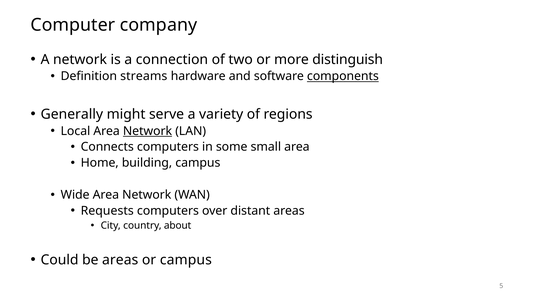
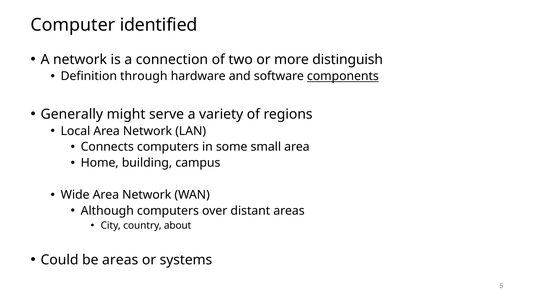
company: company -> identified
streams: streams -> through
Network at (148, 131) underline: present -> none
Requests: Requests -> Although
or campus: campus -> systems
